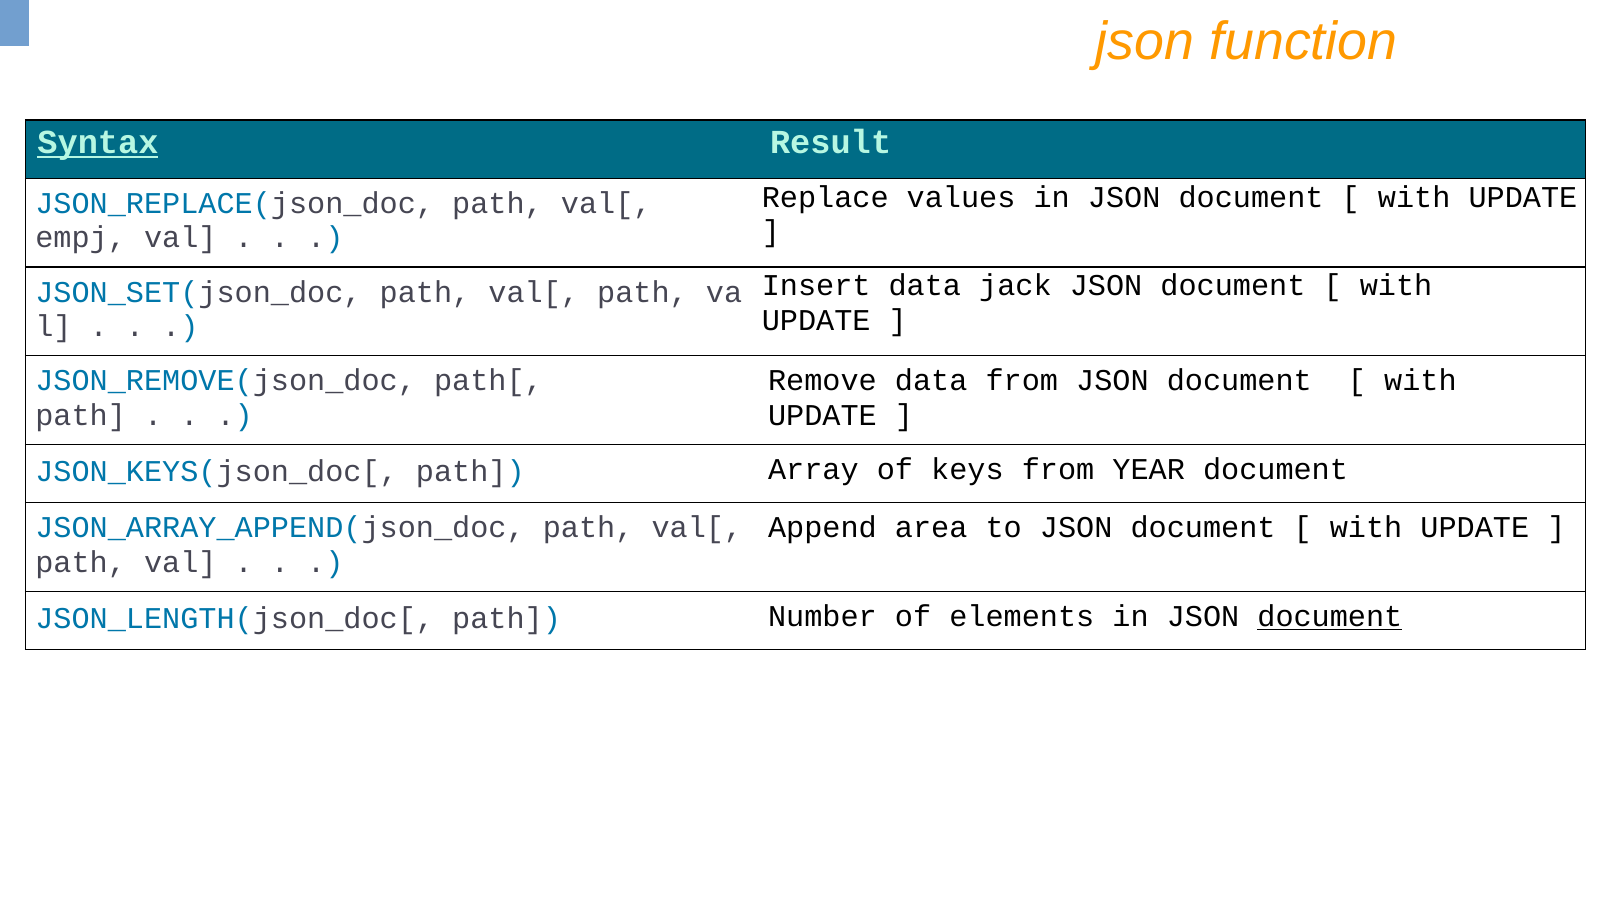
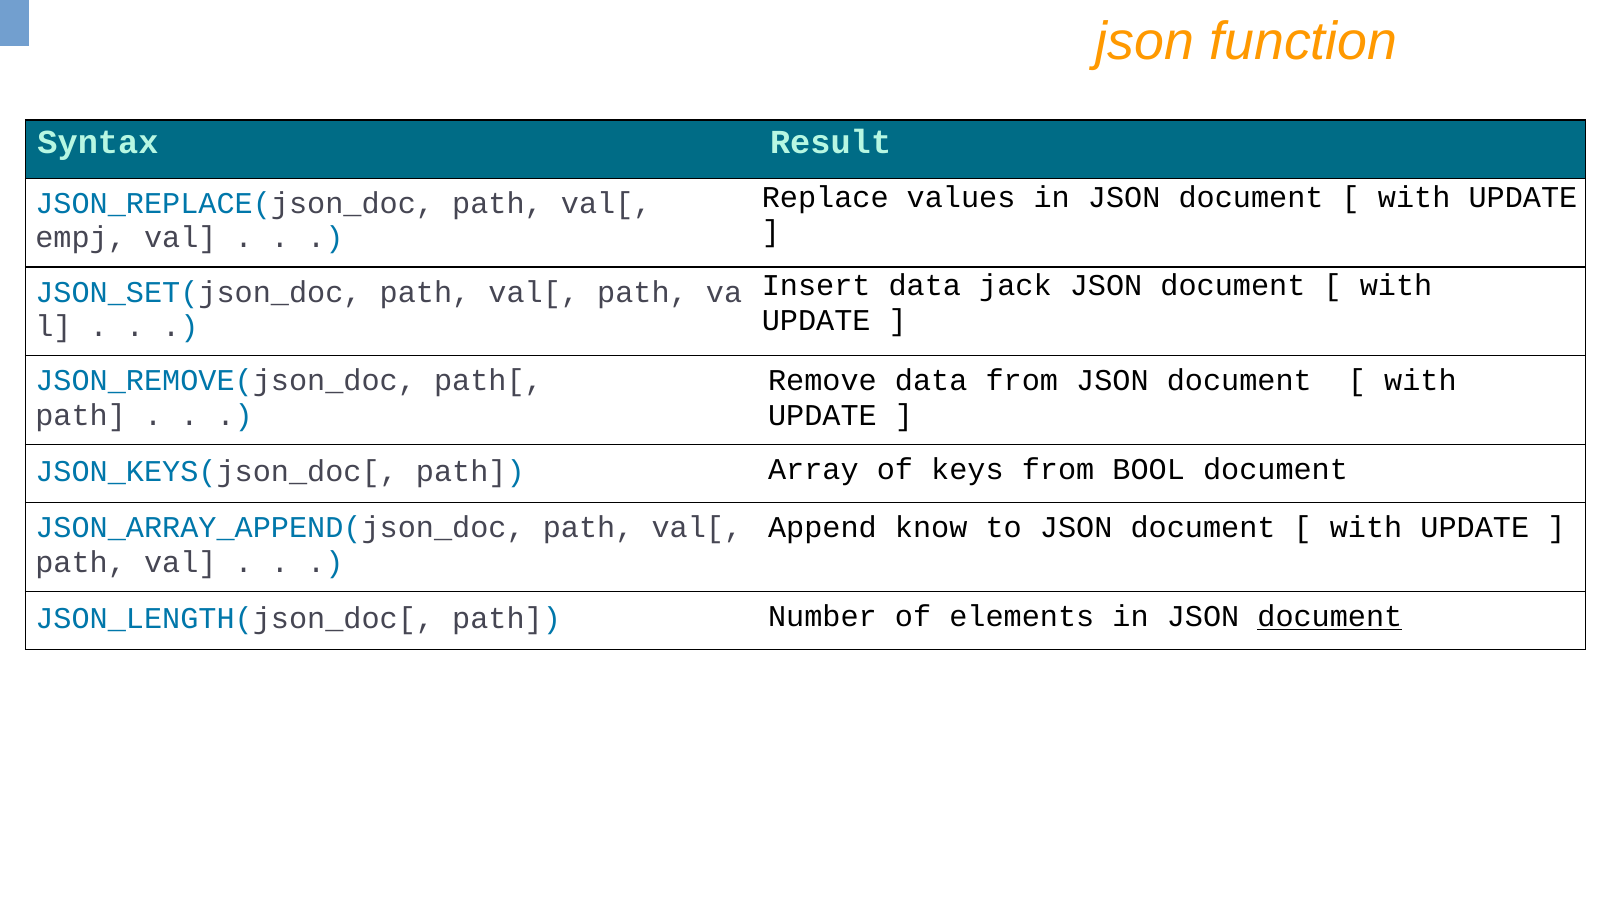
Syntax underline: present -> none
YEAR: YEAR -> BOOL
area: area -> know
